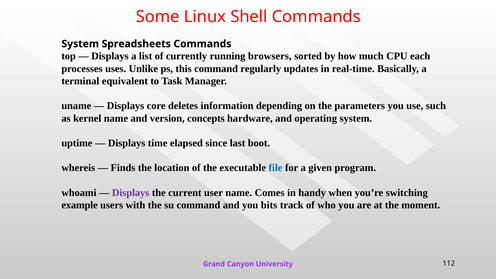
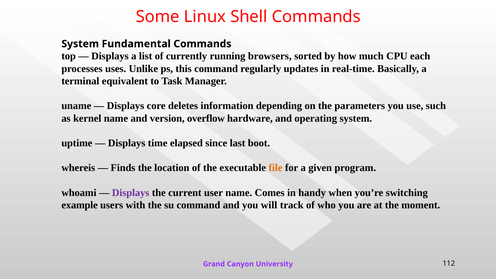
Spreadsheets: Spreadsheets -> Fundamental
concepts: concepts -> overflow
file colour: blue -> orange
bits: bits -> will
